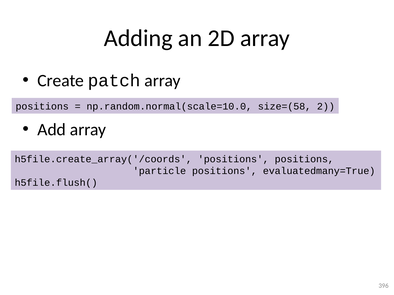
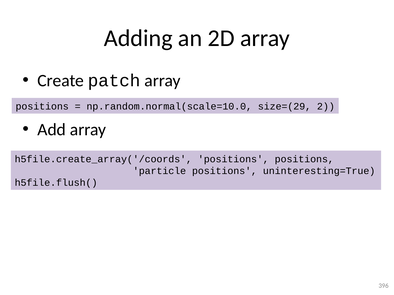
size=(58: size=(58 -> size=(29
evaluatedmany=True: evaluatedmany=True -> uninteresting=True
